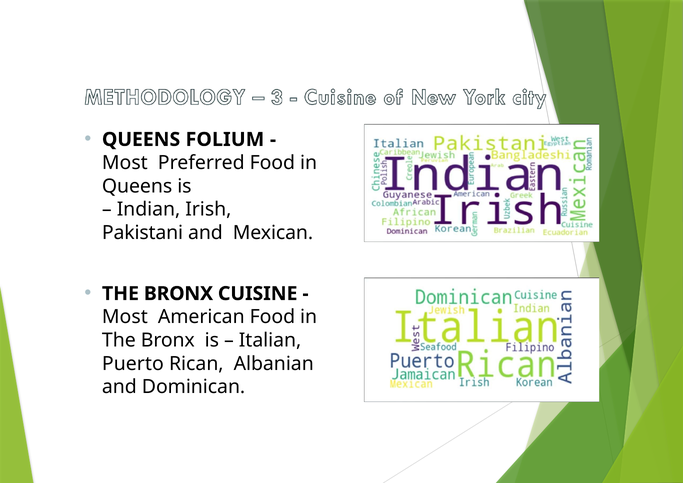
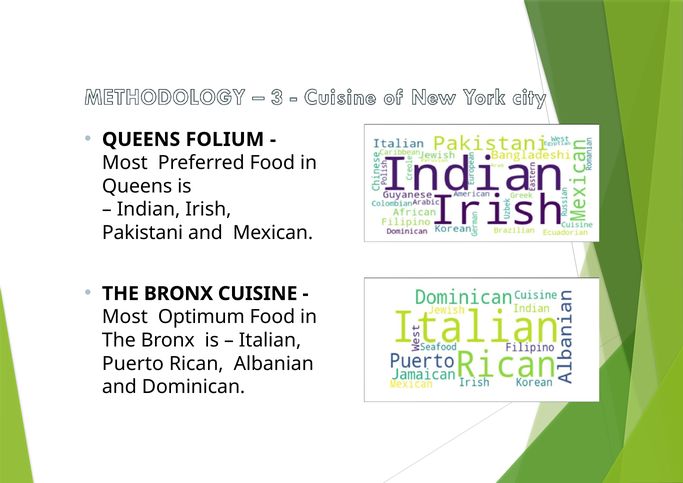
American: American -> Optimum
